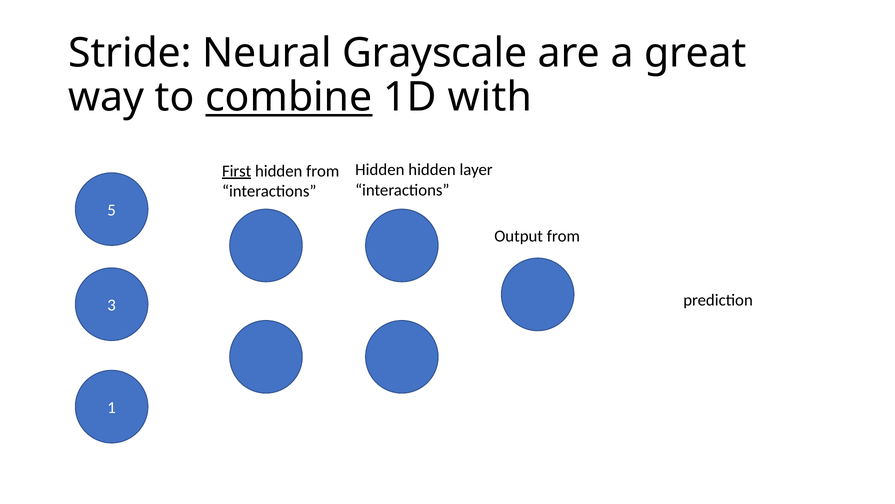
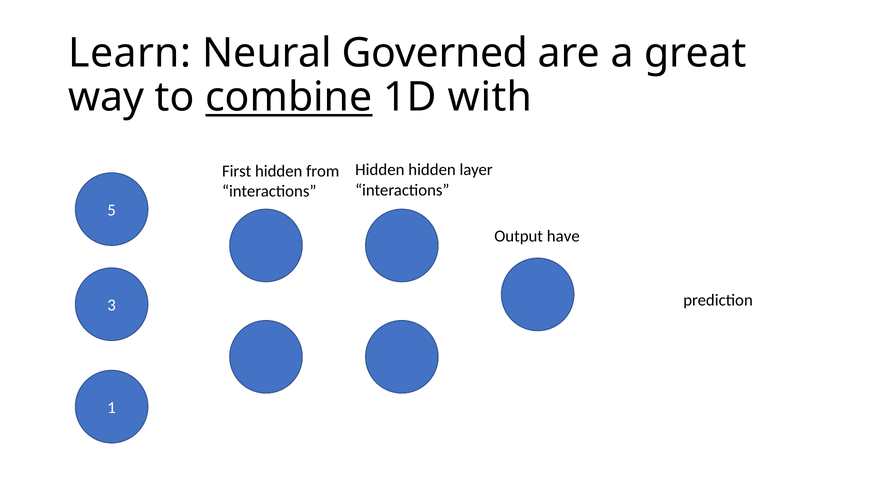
Stride: Stride -> Learn
Grayscale: Grayscale -> Governed
First underline: present -> none
Output from: from -> have
